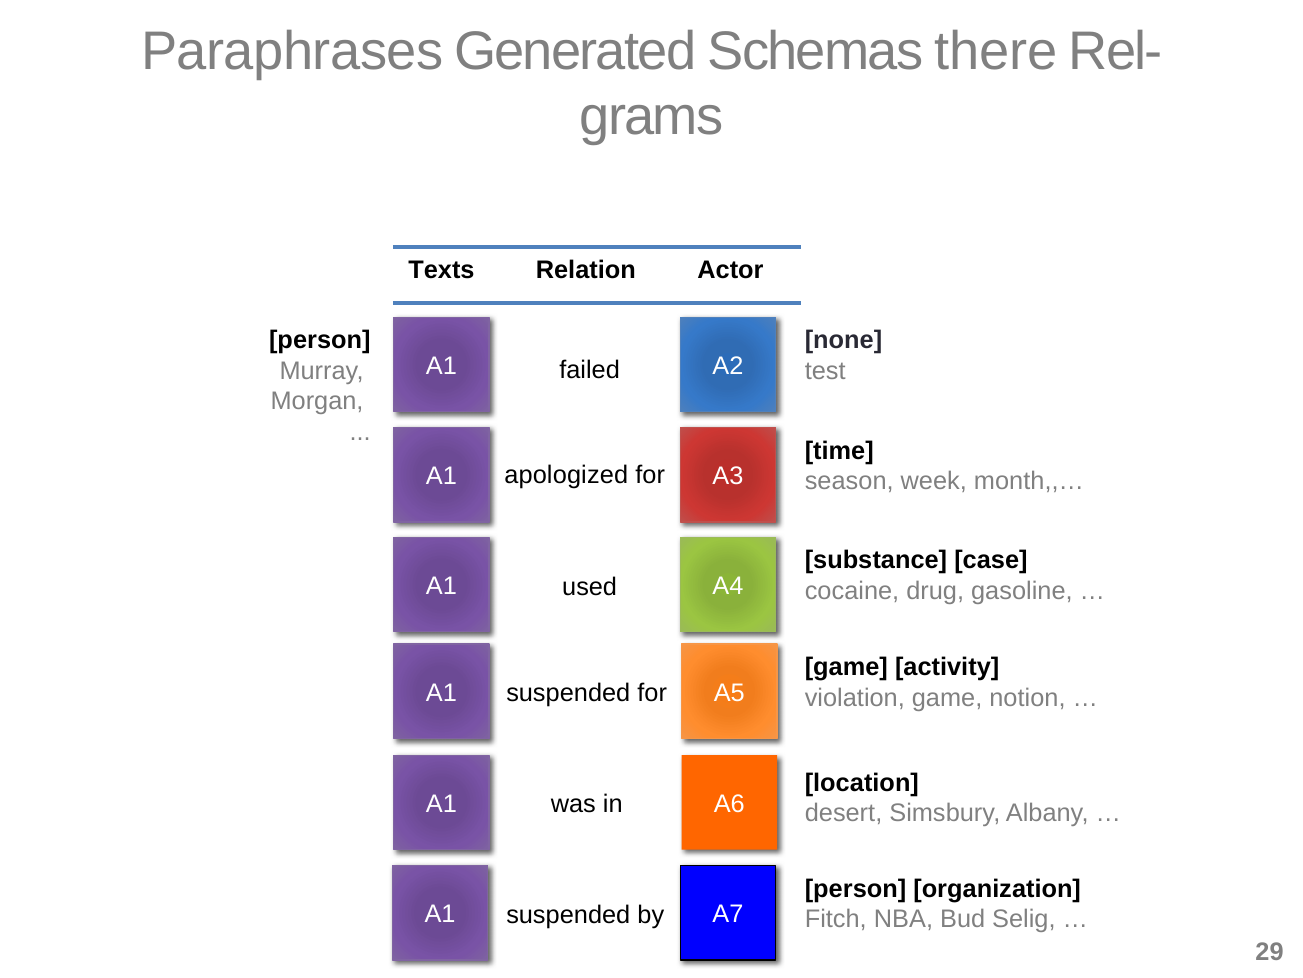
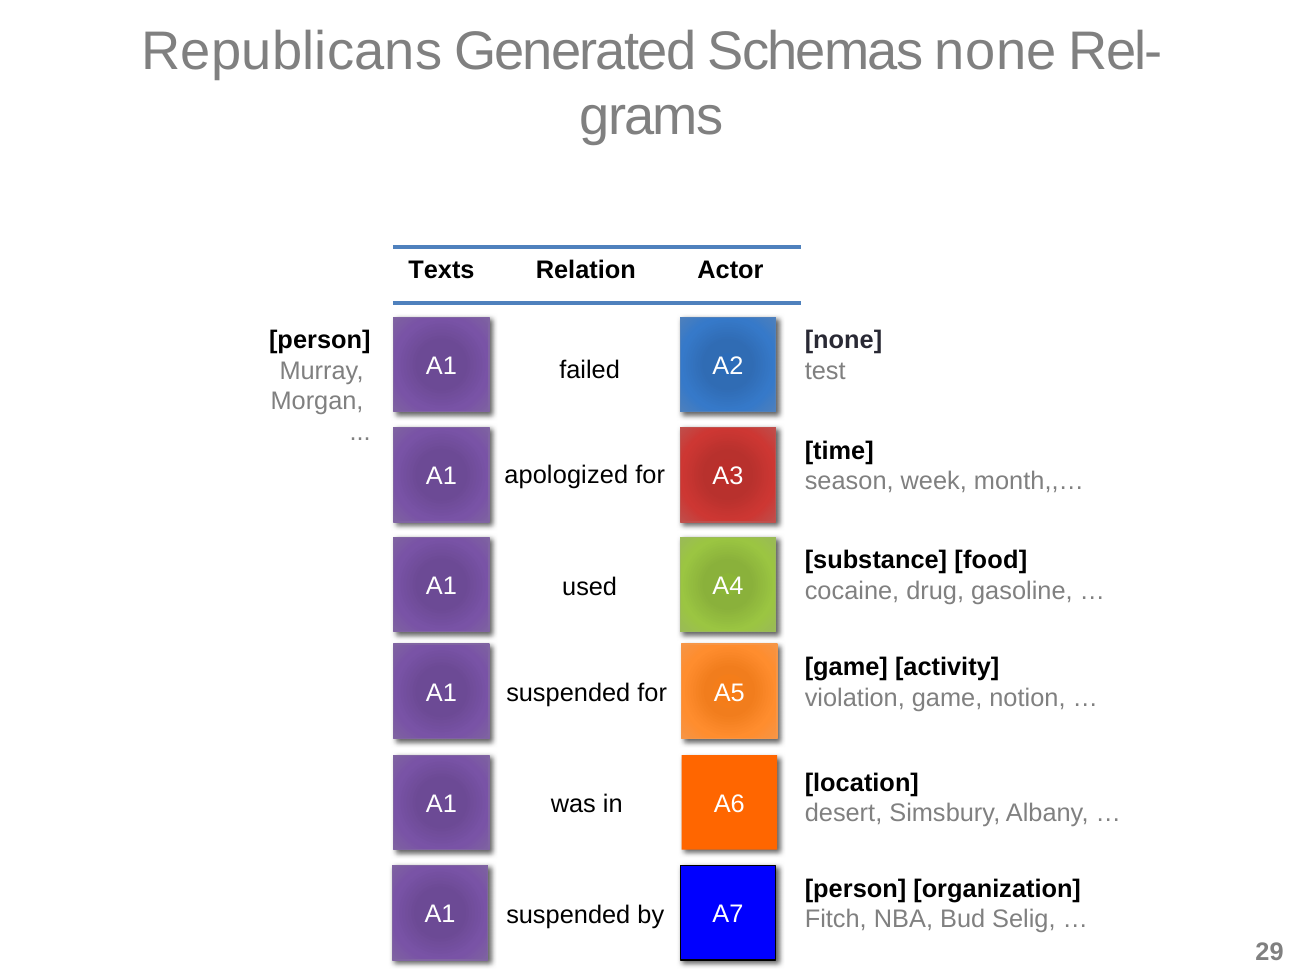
Paraphrases: Paraphrases -> Republicans
Schemas there: there -> none
case: case -> food
